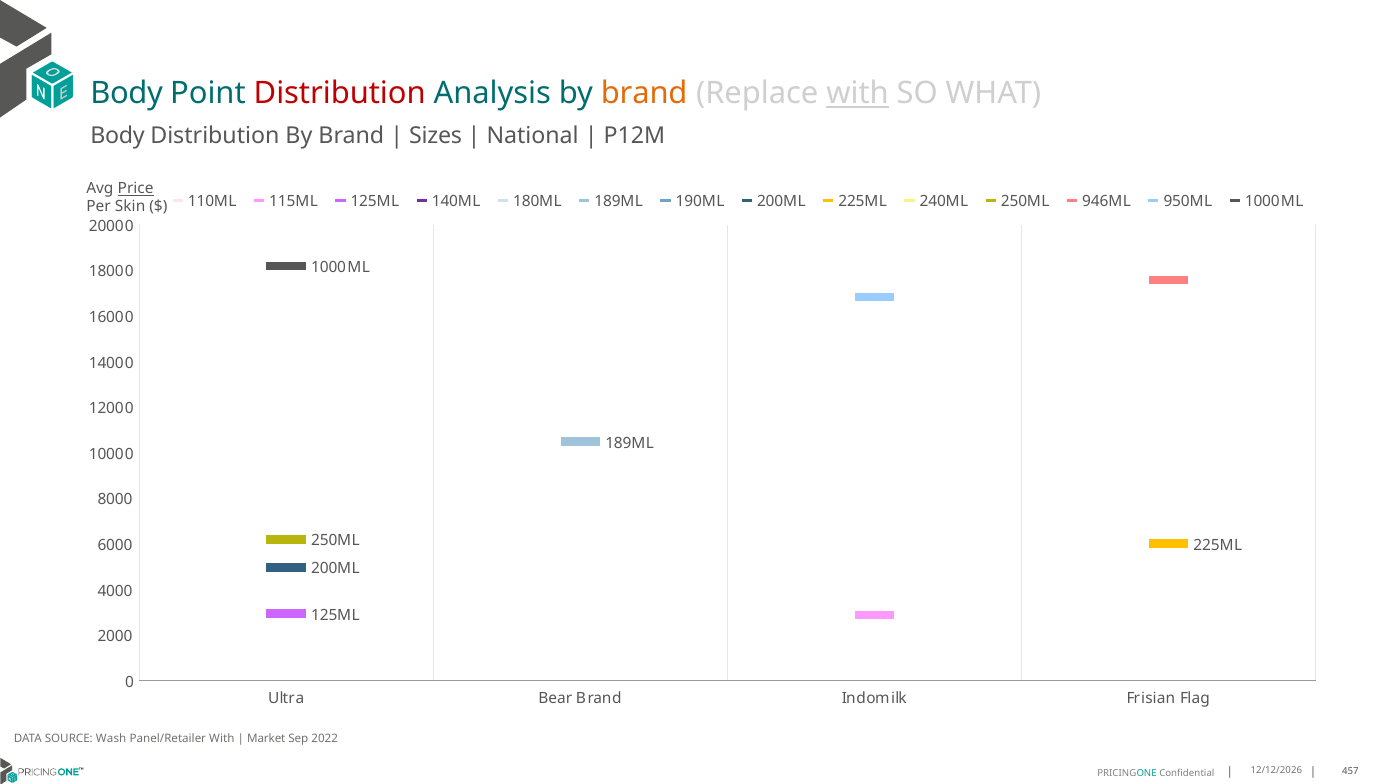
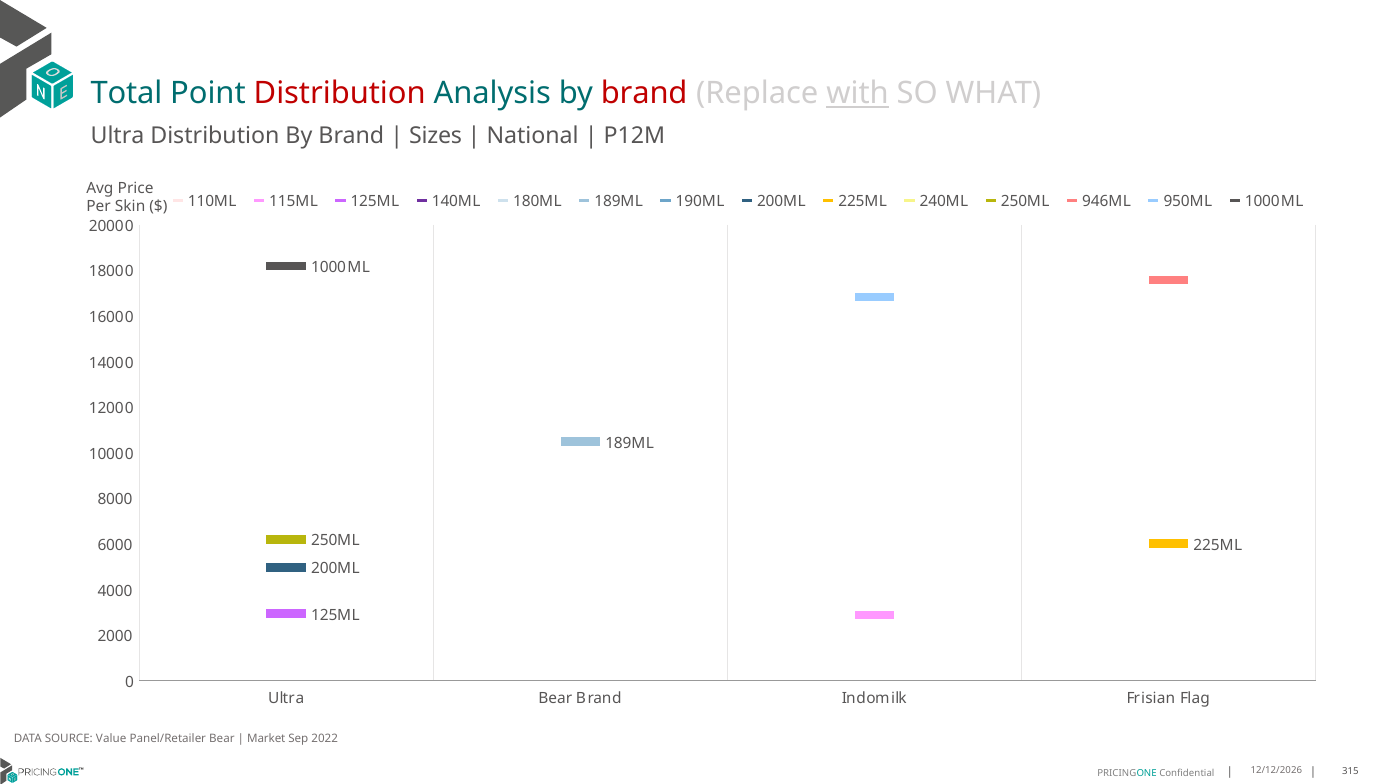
Body at (127, 94): Body -> Total
brand at (644, 94) colour: orange -> red
Body at (118, 136): Body -> Ultra
Price underline: present -> none
Wash: Wash -> Value
Panel/Retailer With: With -> Bear
457: 457 -> 315
